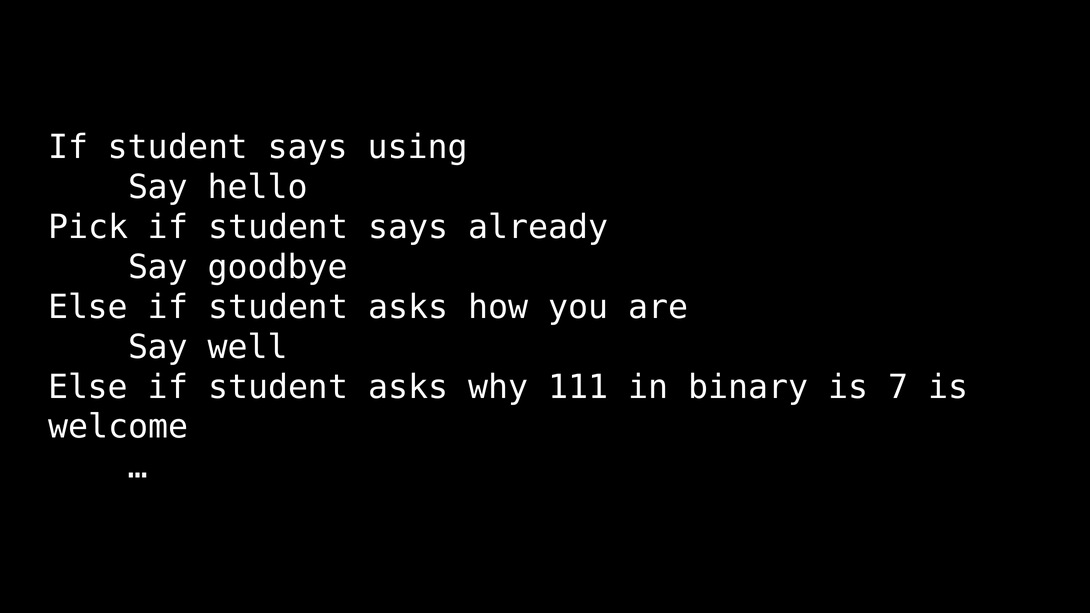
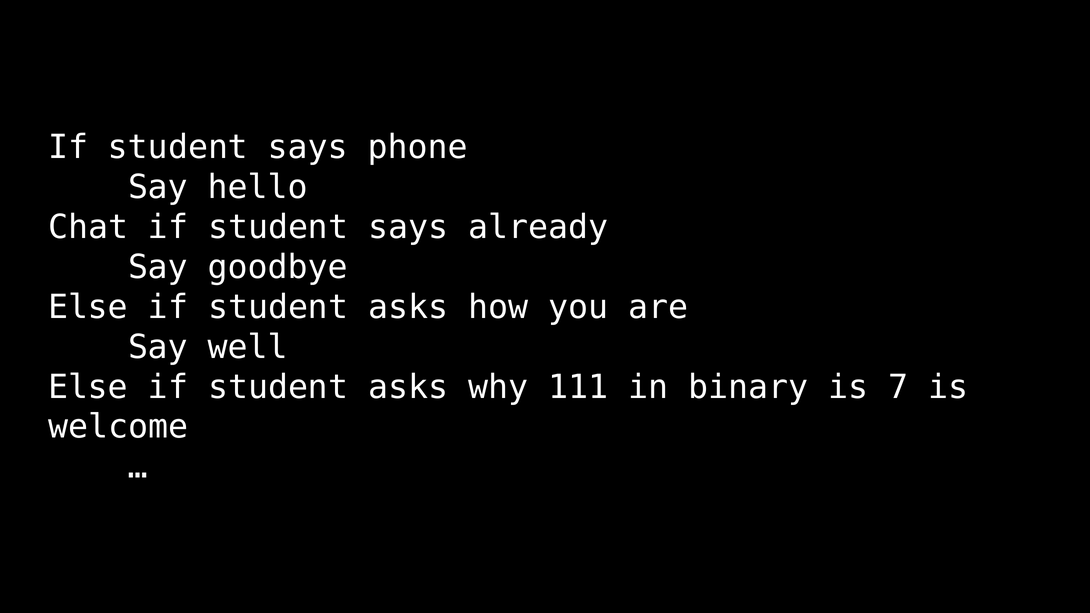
using: using -> phone
Pick: Pick -> Chat
